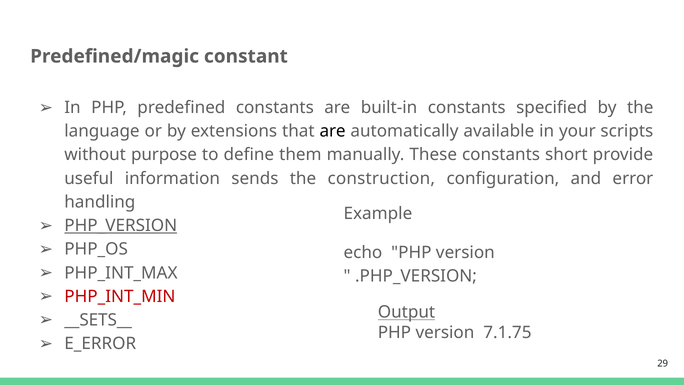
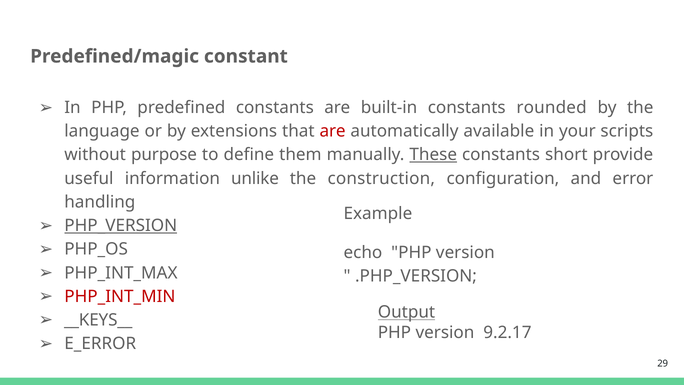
specified: specified -> rounded
are at (333, 131) colour: black -> red
These underline: none -> present
sends: sends -> unlike
__SETS__: __SETS__ -> __KEYS__
7.1.75: 7.1.75 -> 9.2.17
